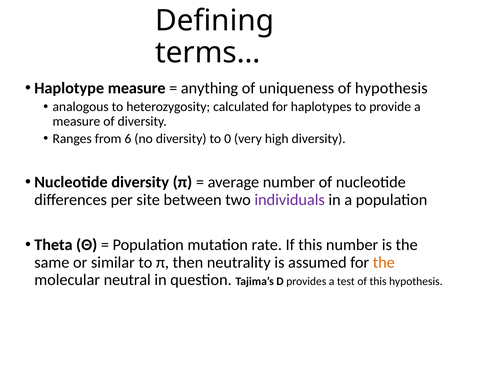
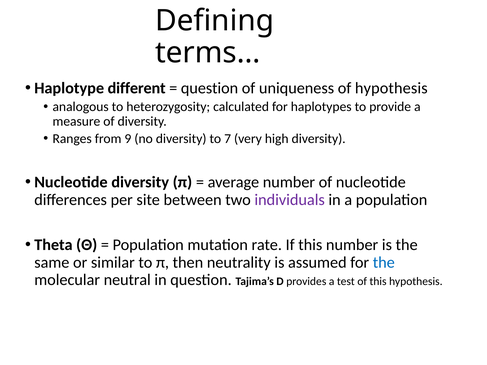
Haplotype measure: measure -> different
anything at (210, 88): anything -> question
6: 6 -> 9
0: 0 -> 7
the at (384, 263) colour: orange -> blue
